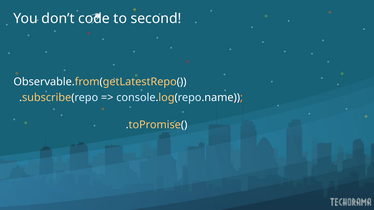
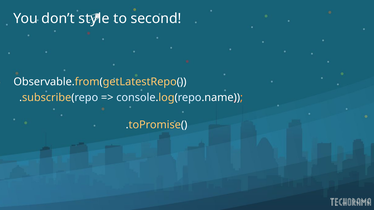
code: code -> style
